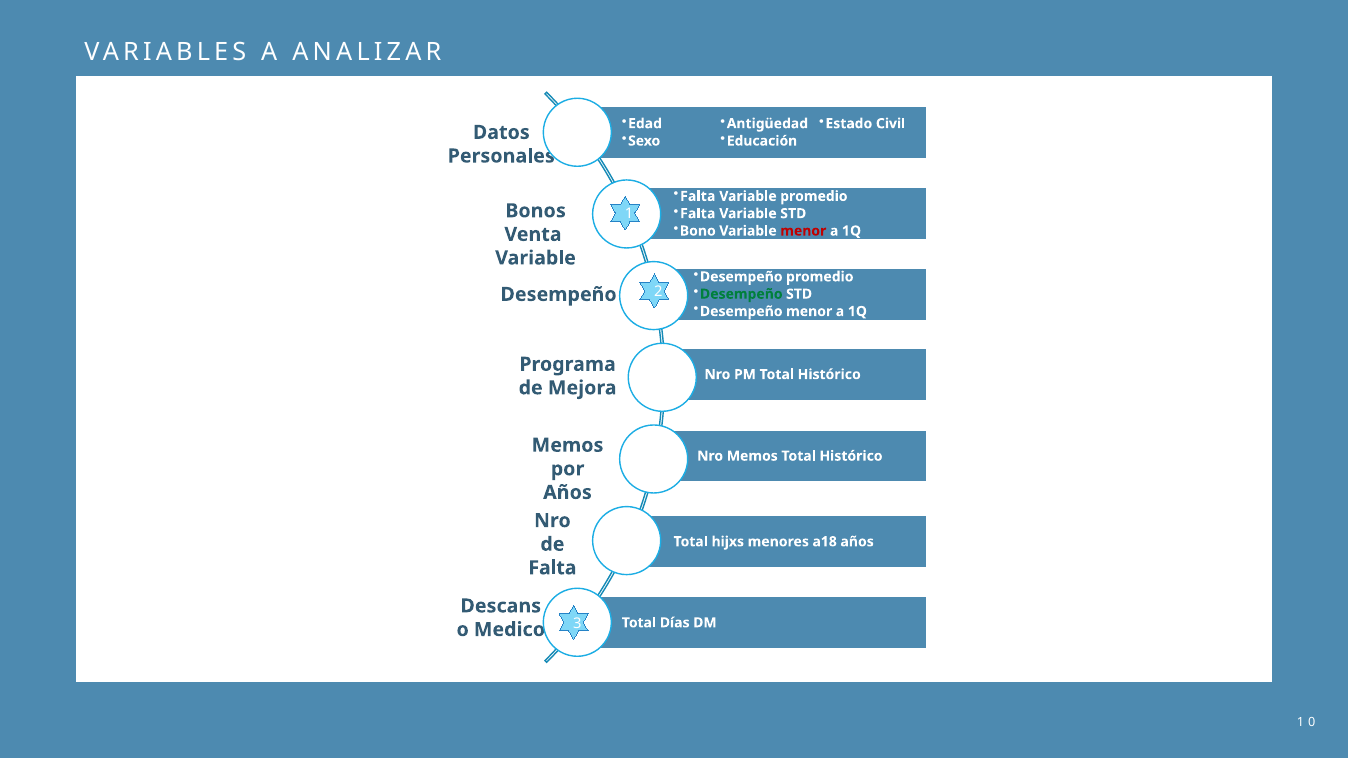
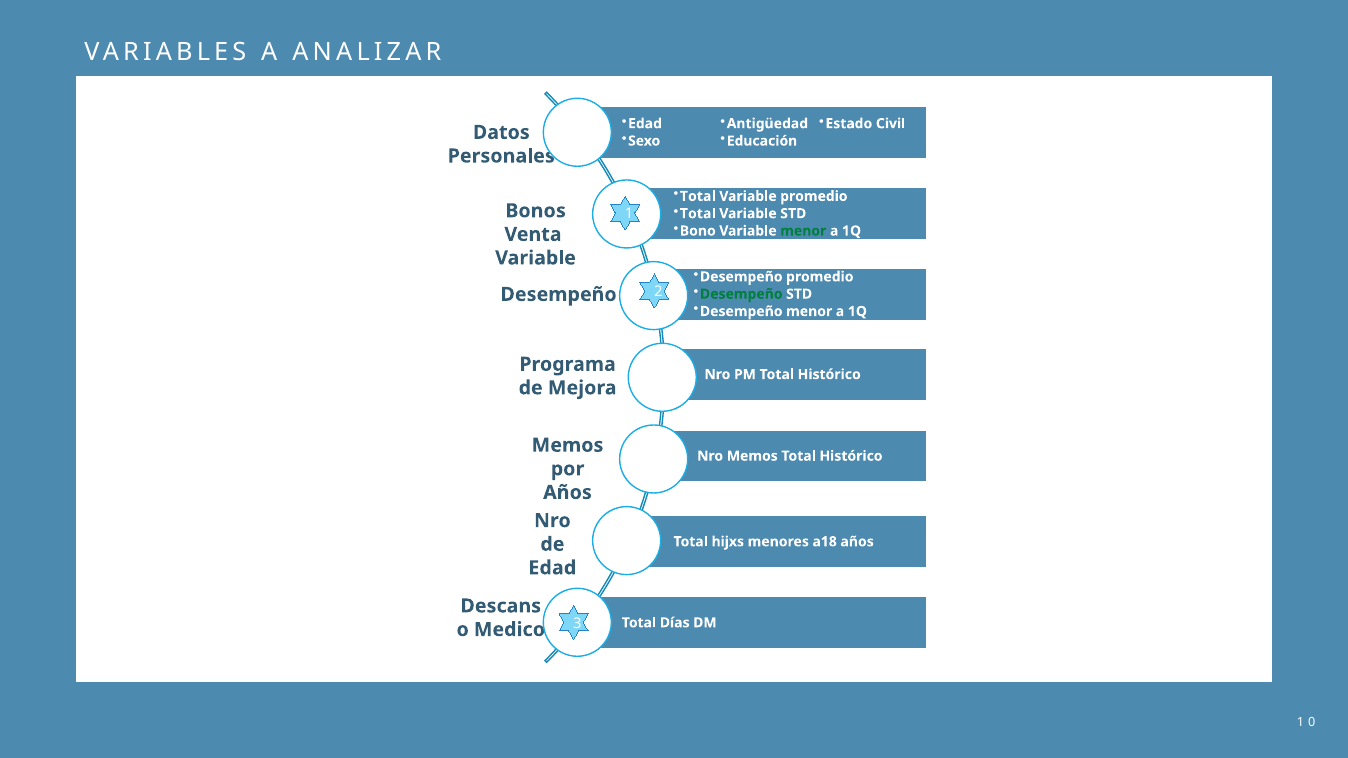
Falta at (698, 196): Falta -> Total
Falta at (698, 214): Falta -> Total
menor at (803, 231) colour: red -> green
Falta at (552, 568): Falta -> Edad
